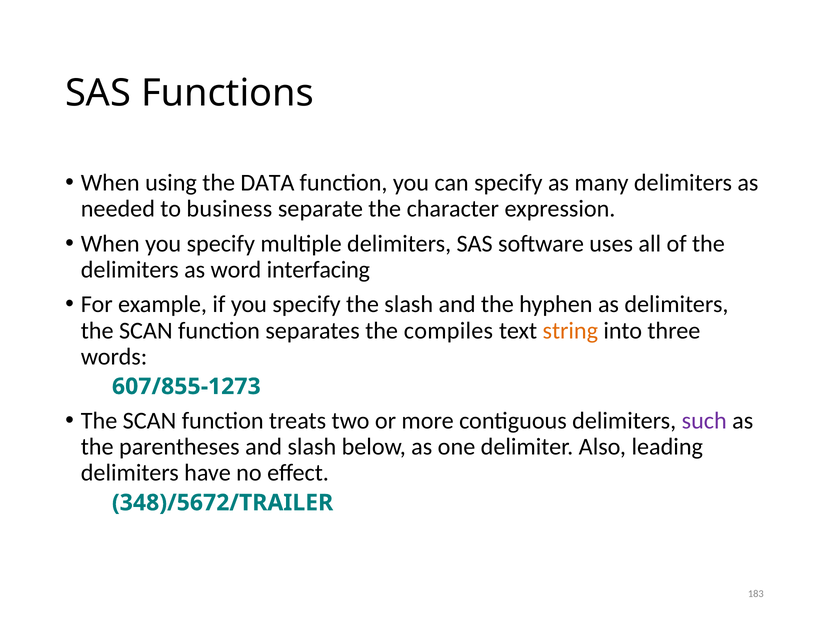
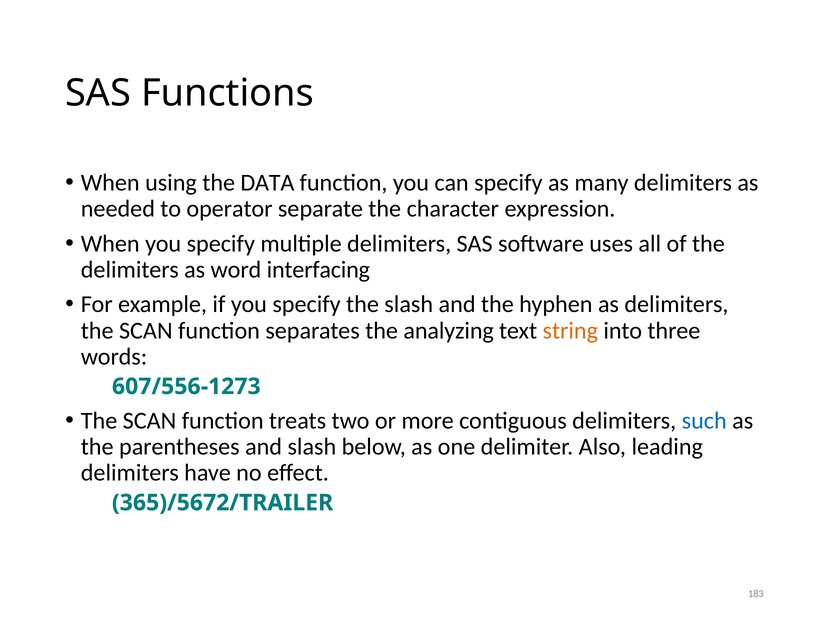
business: business -> operator
compiles: compiles -> analyzing
607/855-1273: 607/855-1273 -> 607/556-1273
such colour: purple -> blue
348)/5672/TRAILER: 348)/5672/TRAILER -> 365)/5672/TRAILER
